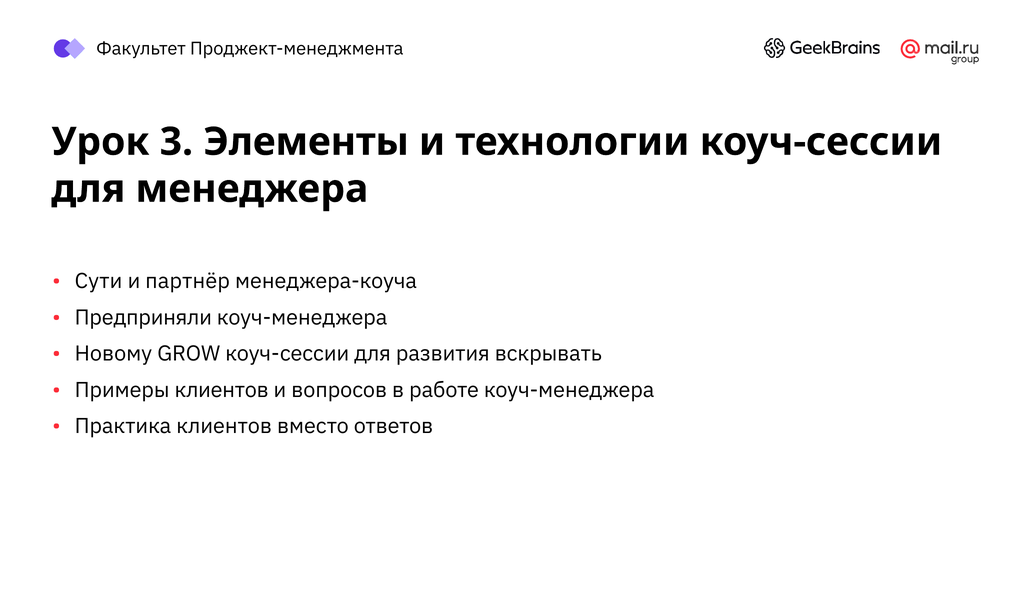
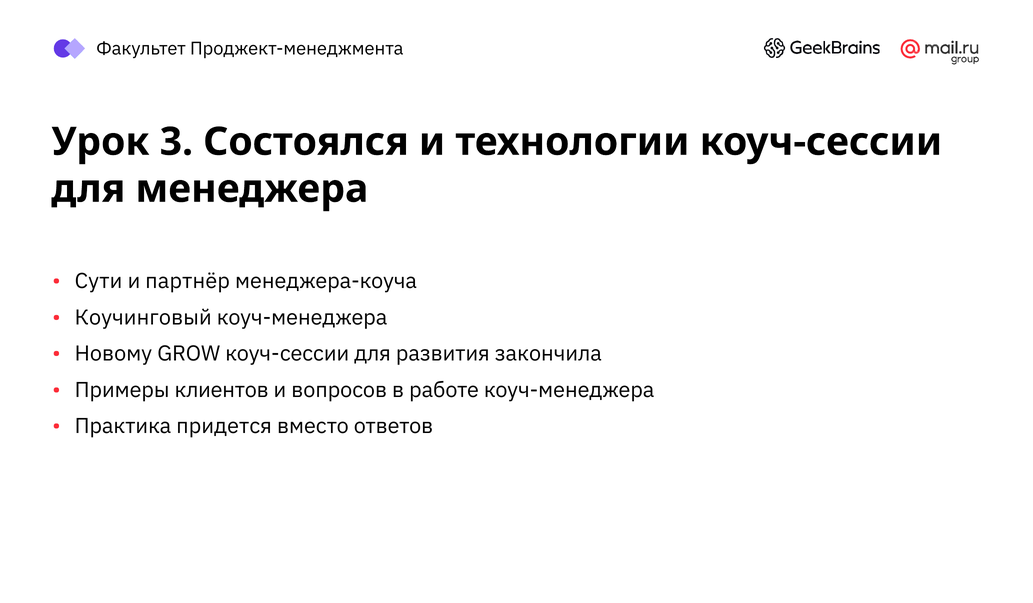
Элементы: Элементы -> Состоялся
Предприняли: Предприняли -> Коучинговый
вскрывать: вскрывать -> закончила
Практика клиентов: клиентов -> придется
